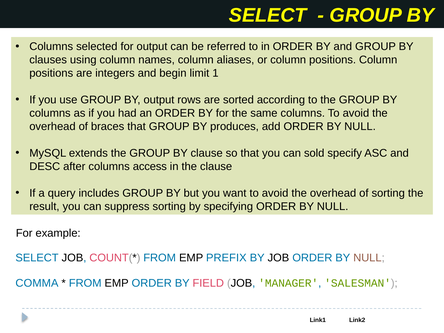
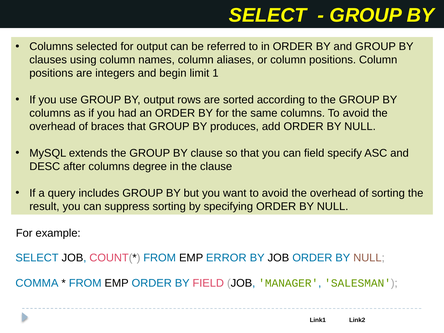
can sold: sold -> field
access: access -> degree
PREFIX: PREFIX -> ERROR
